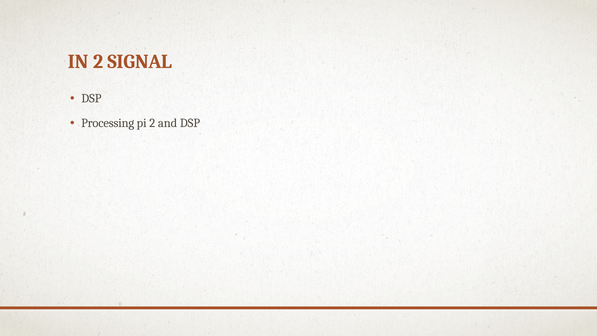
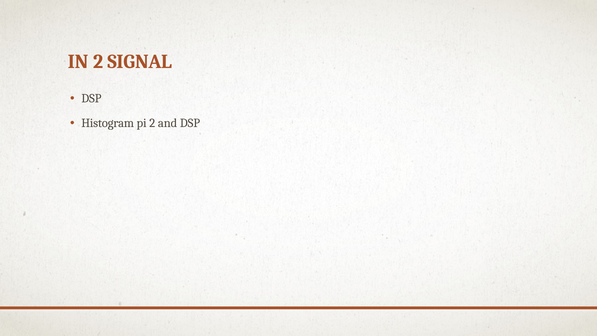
Processing: Processing -> Histogram
